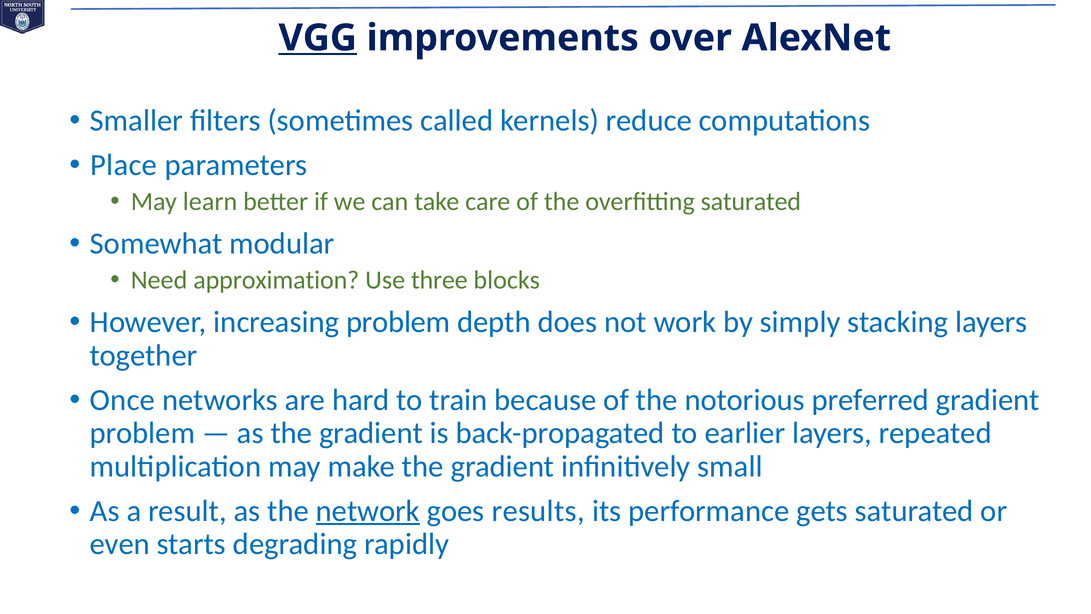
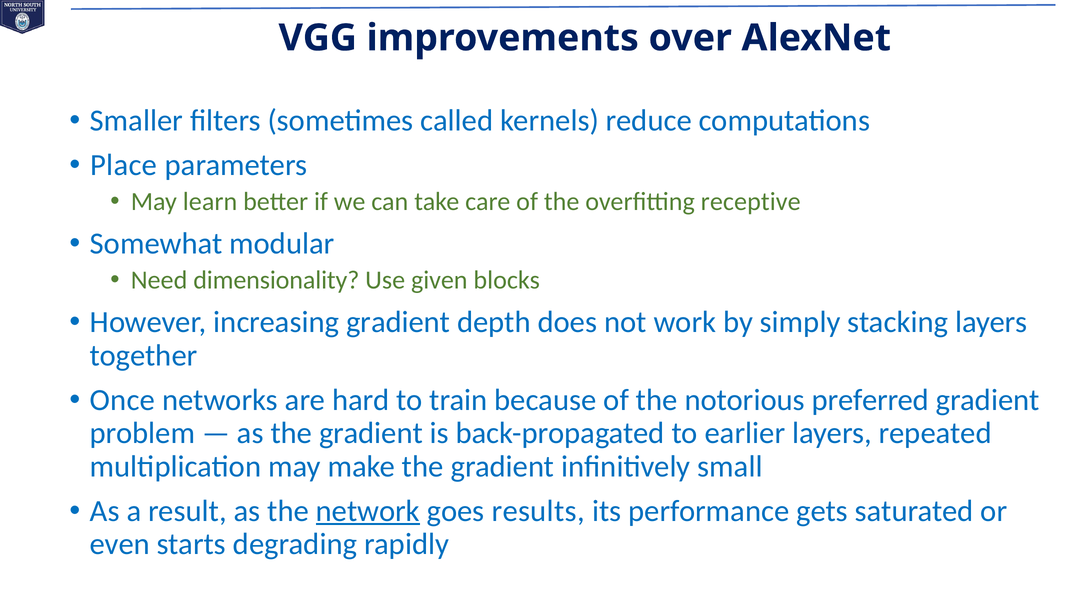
VGG underline: present -> none
overfitting saturated: saturated -> receptive
approximation: approximation -> dimensionality
three: three -> given
increasing problem: problem -> gradient
